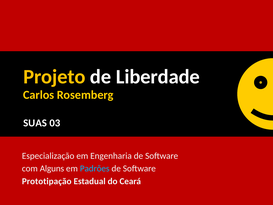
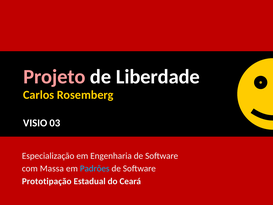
Projeto colour: yellow -> pink
SUAS: SUAS -> VISIO
Alguns: Alguns -> Massa
